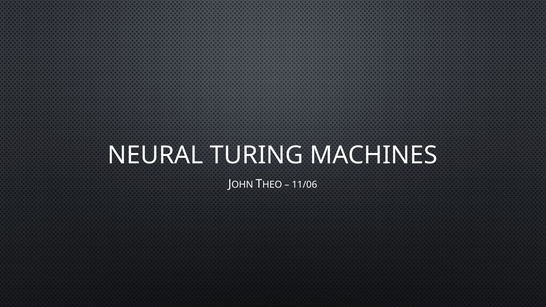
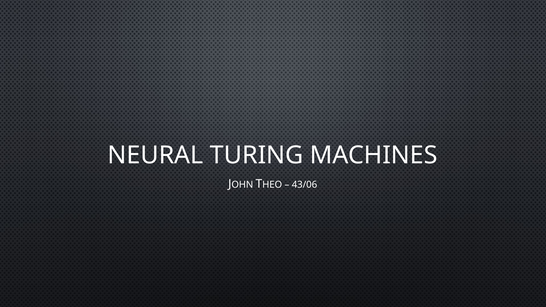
11/06: 11/06 -> 43/06
